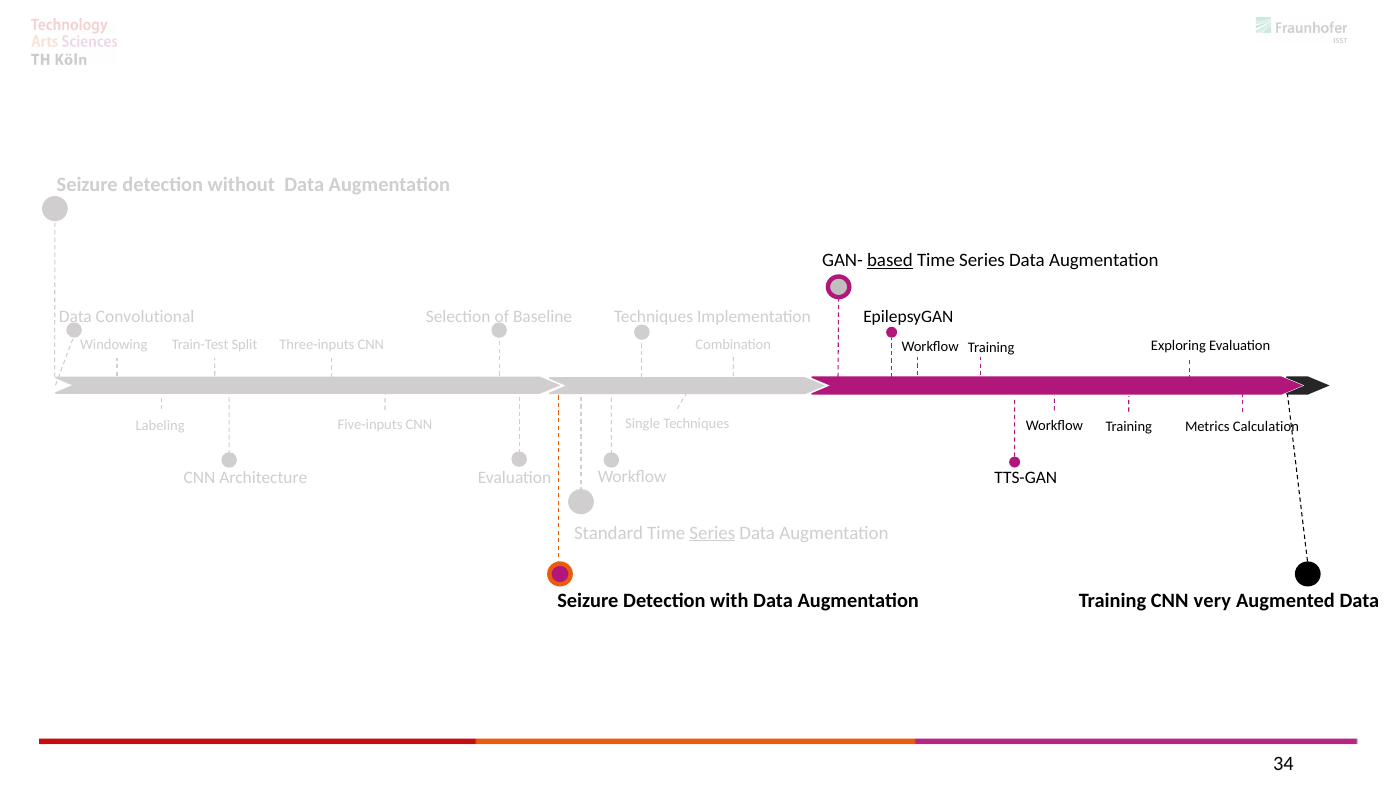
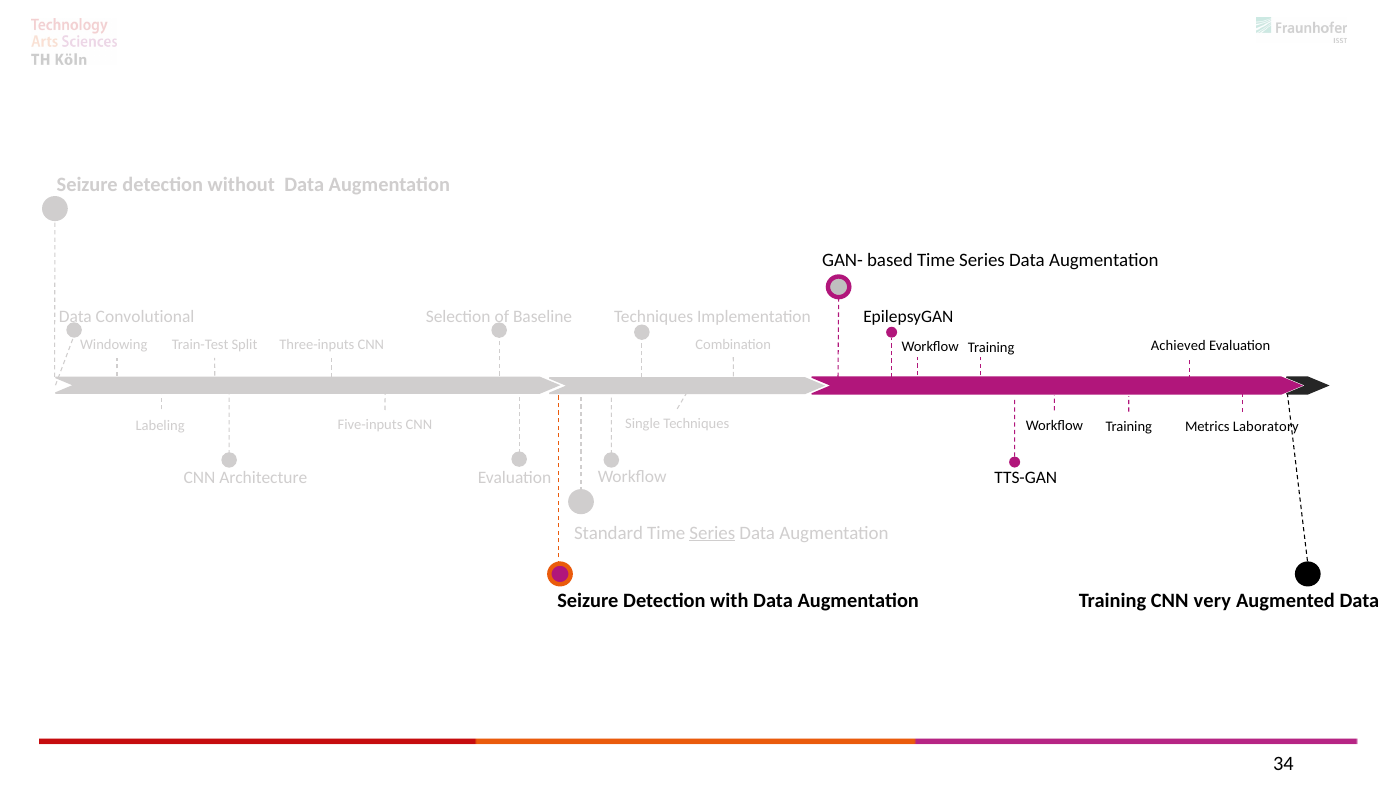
based underline: present -> none
Exploring: Exploring -> Achieved
Calculation: Calculation -> Laboratory
